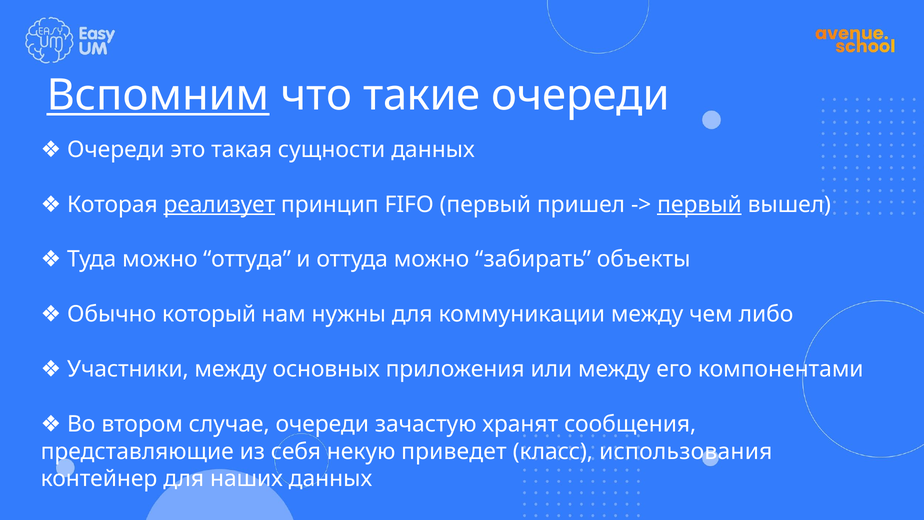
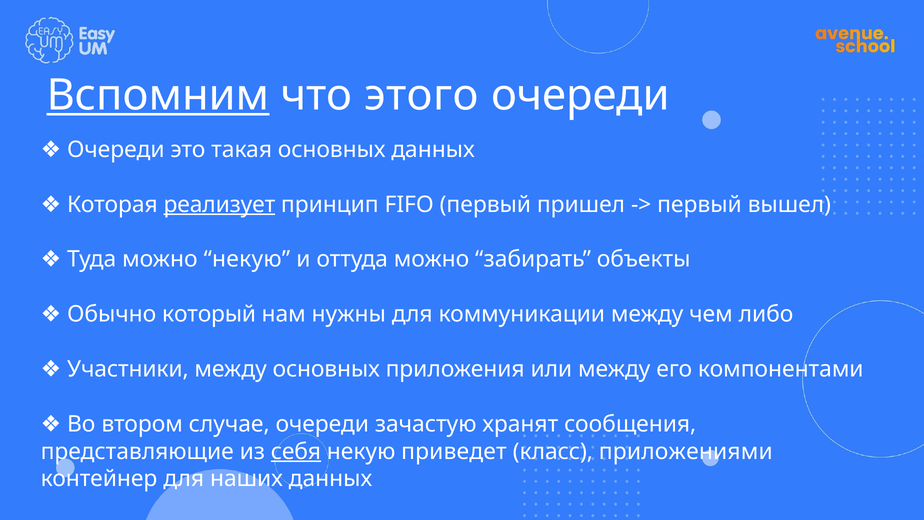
такие: такие -> этого
такая сущности: сущности -> основных
первый at (699, 204) underline: present -> none
можно оттуда: оттуда -> некую
себя underline: none -> present
использования: использования -> приложениями
